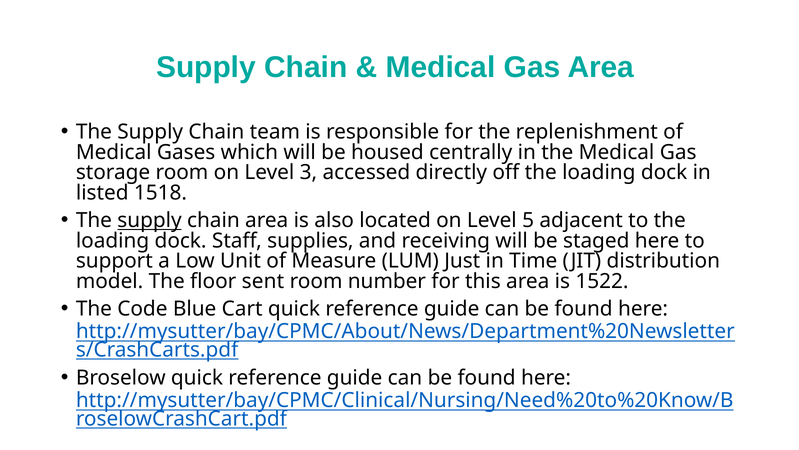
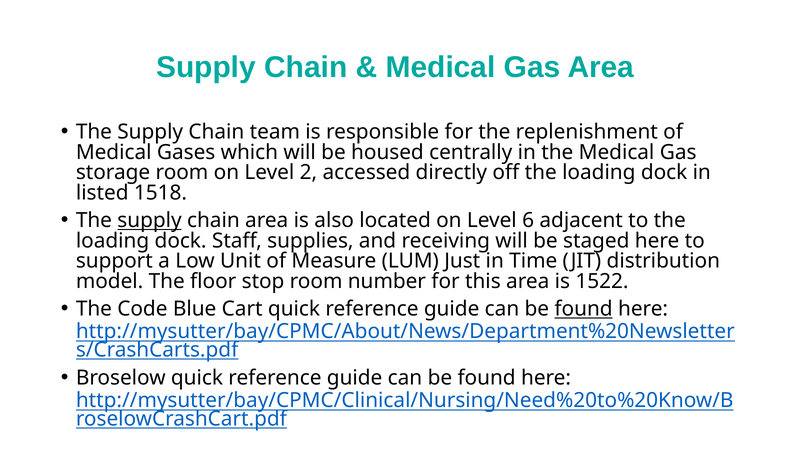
3: 3 -> 2
5: 5 -> 6
sent: sent -> stop
found at (584, 309) underline: none -> present
